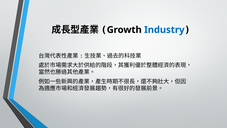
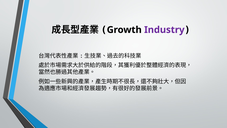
Industry colour: blue -> purple
